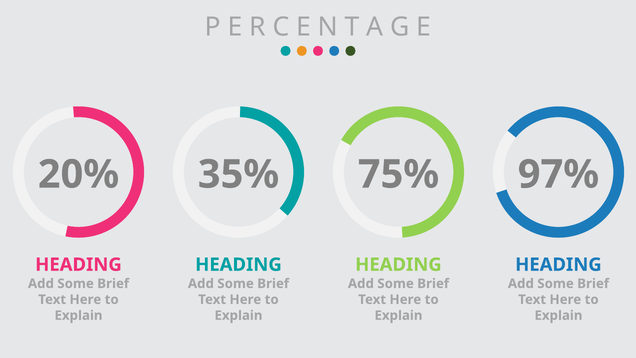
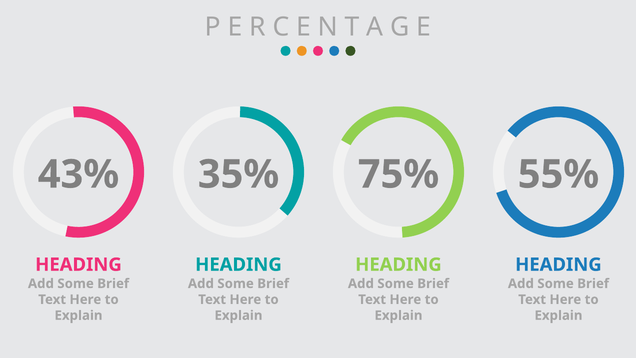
20%: 20% -> 43%
97%: 97% -> 55%
